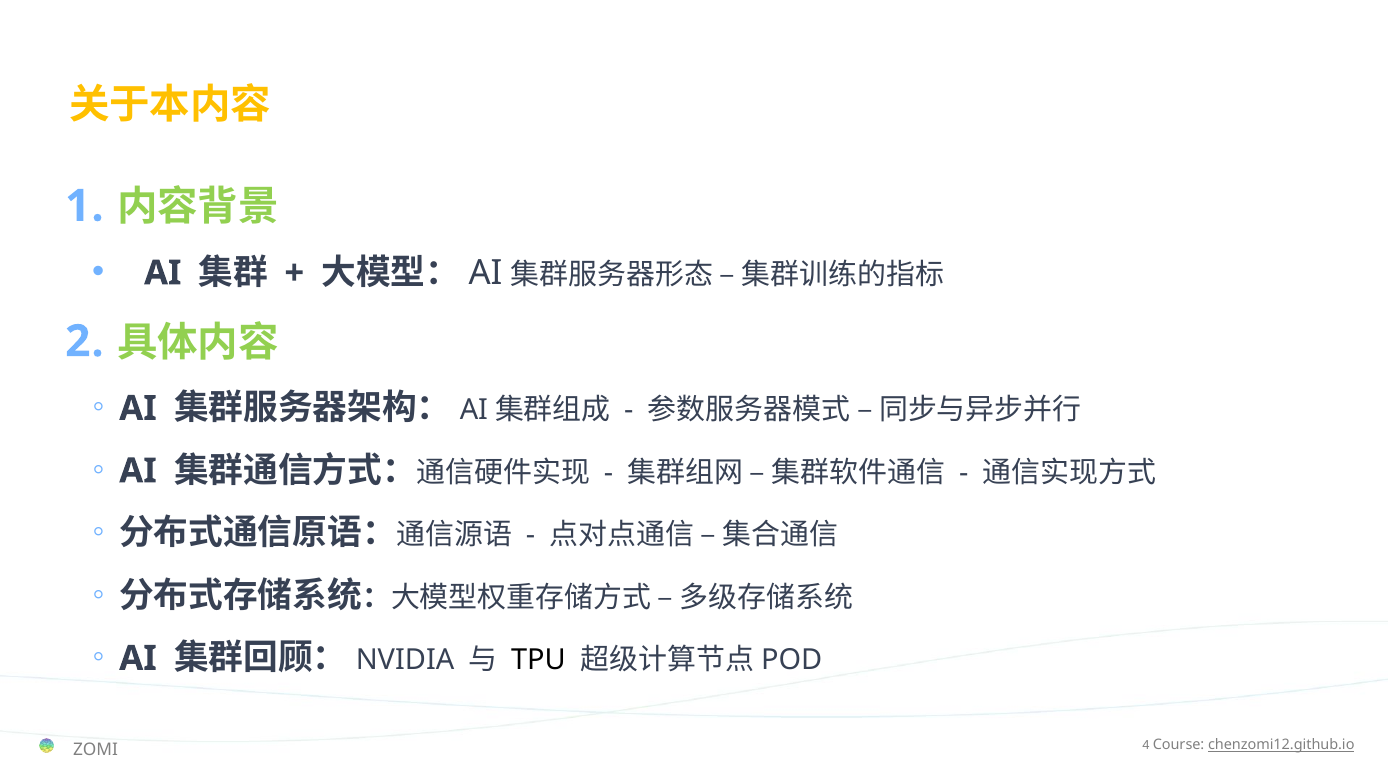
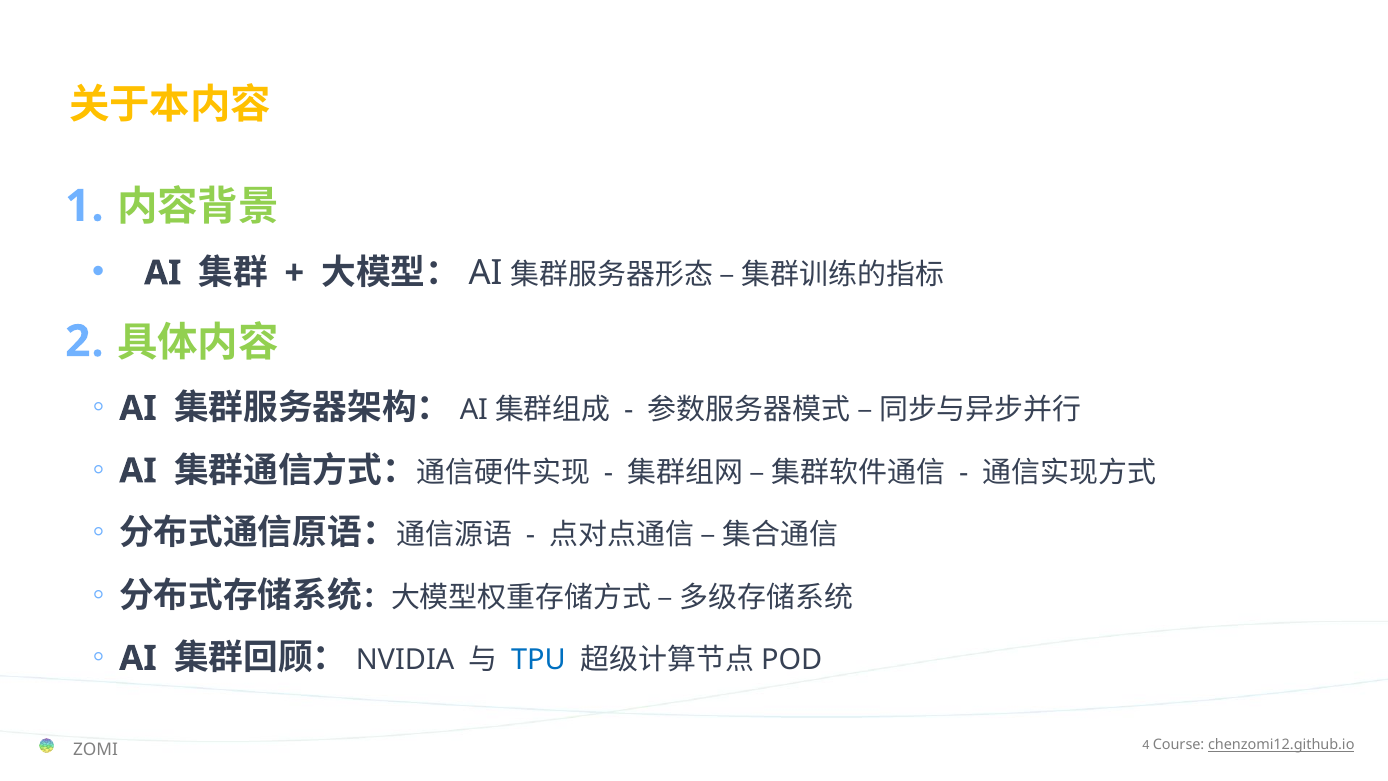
TPU colour: black -> blue
